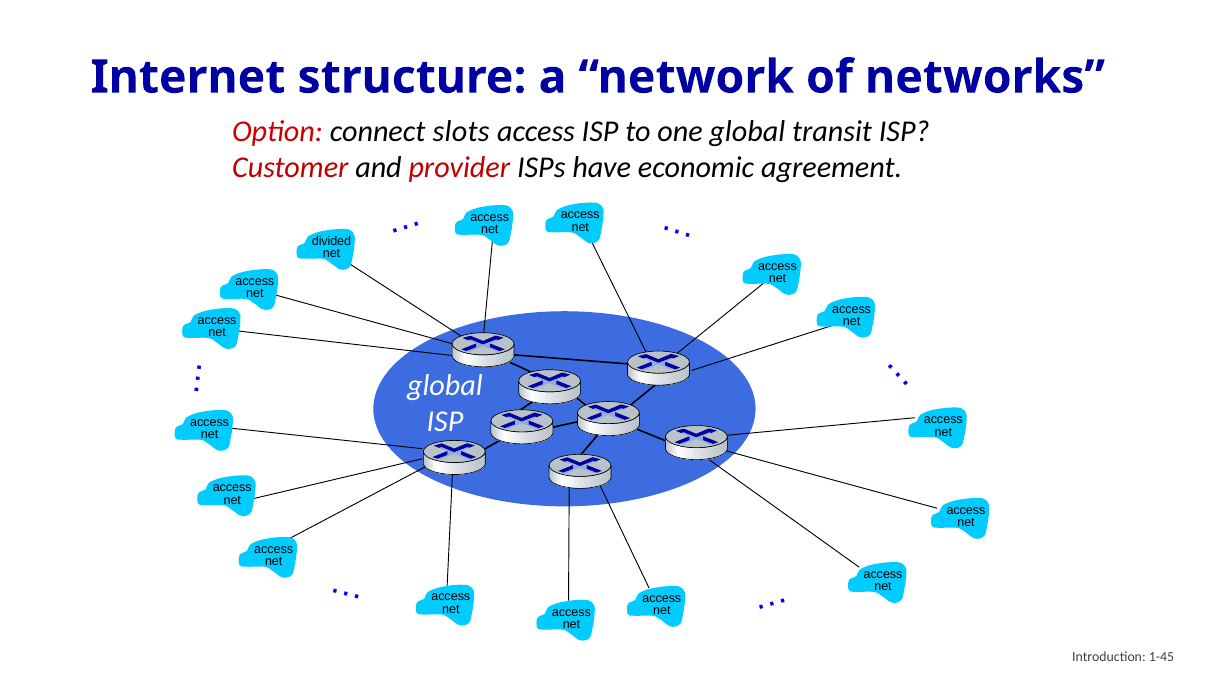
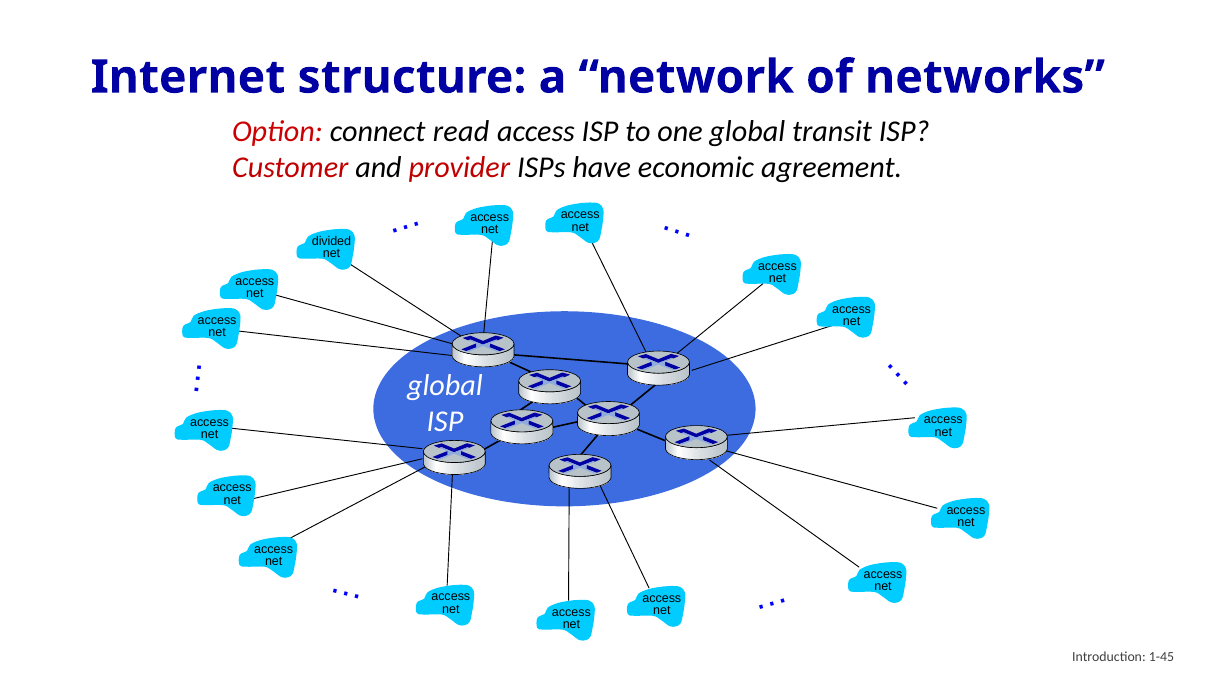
slots: slots -> read
